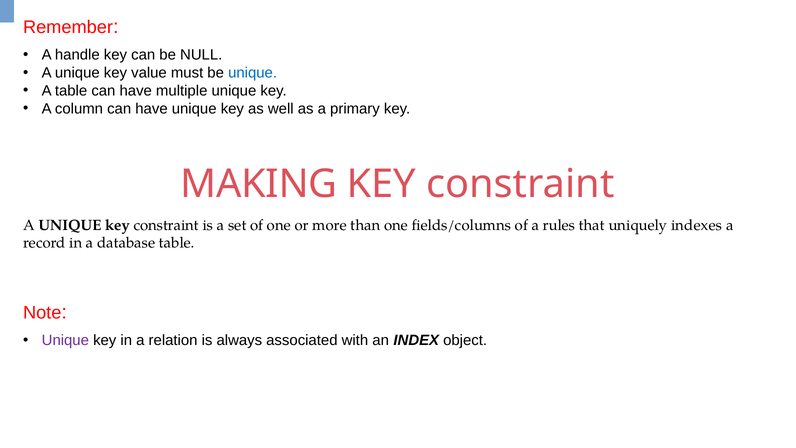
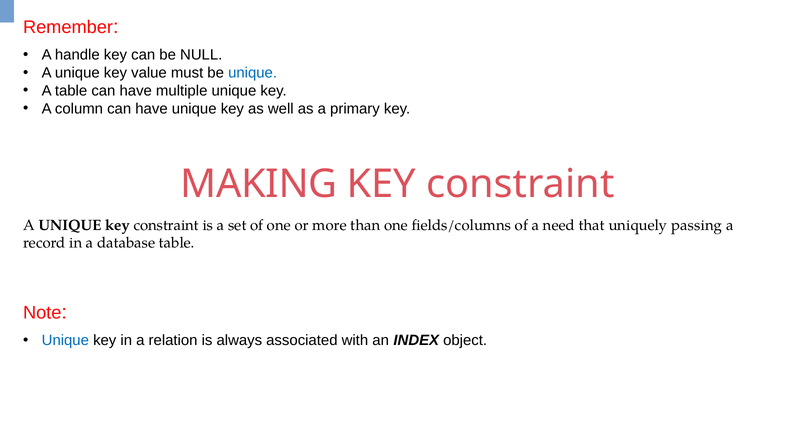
rules: rules -> need
indexes: indexes -> passing
Unique at (65, 340) colour: purple -> blue
